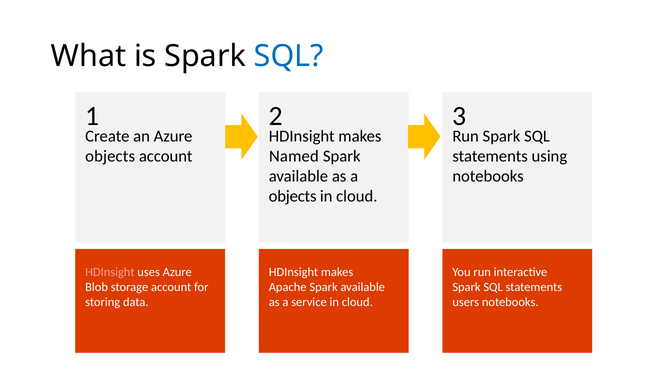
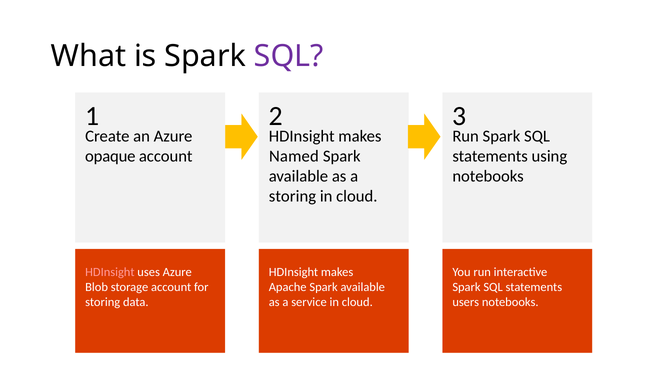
SQL at (289, 56) colour: blue -> purple
objects at (110, 156): objects -> opaque
objects at (293, 196): objects -> storing
